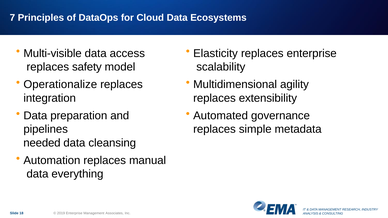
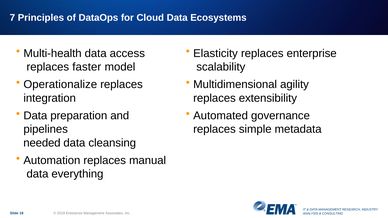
Multi-visible: Multi-visible -> Multi-health
safety: safety -> faster
